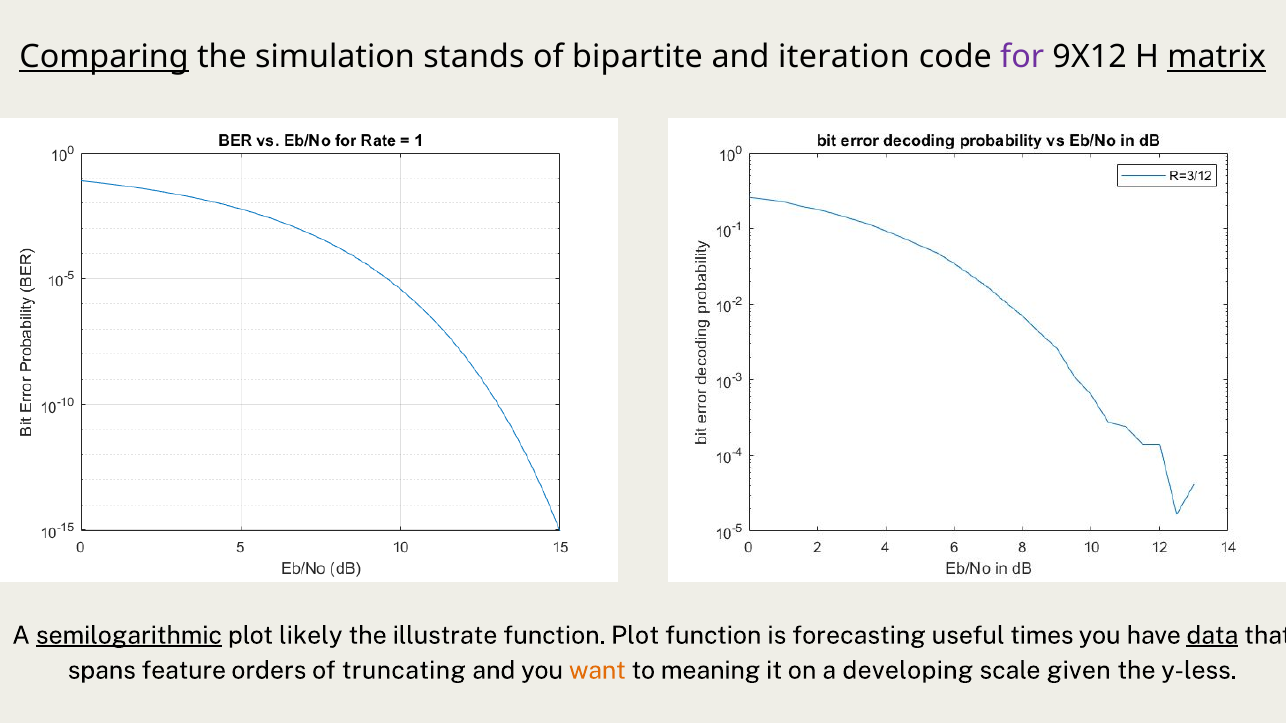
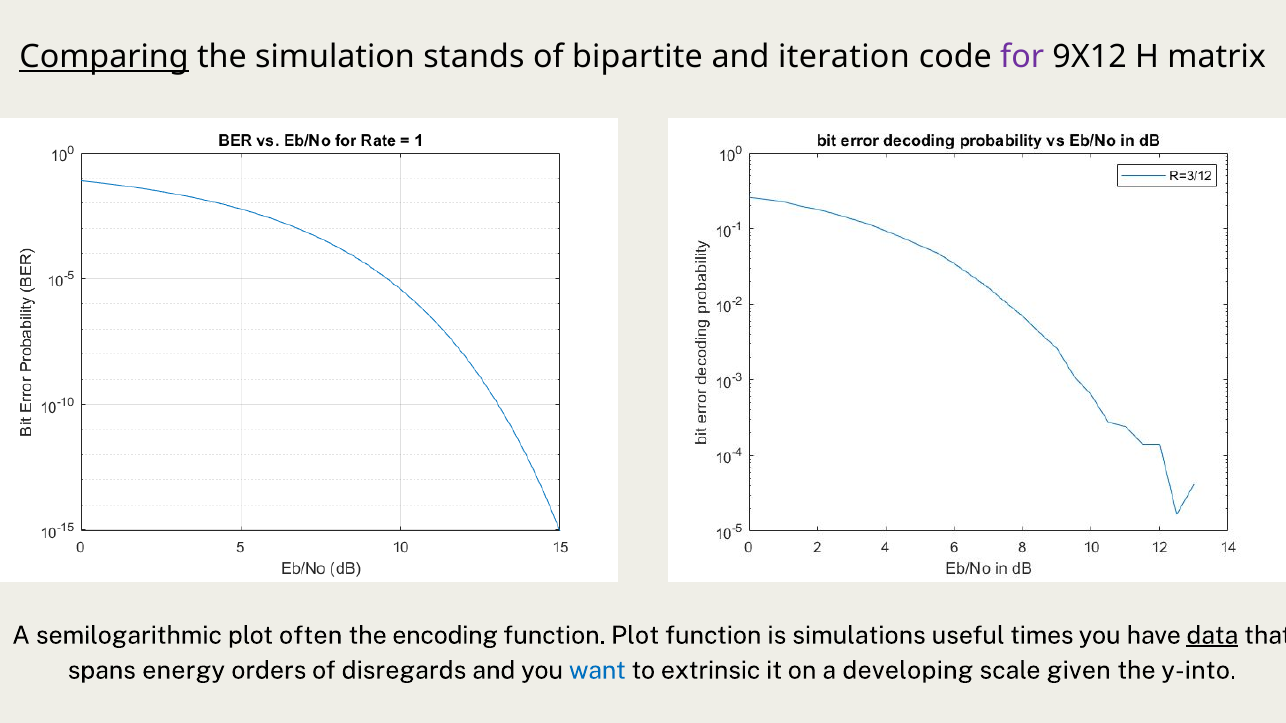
matrix underline: present -> none
semilogarithmic underline: present -> none
likely: likely -> often
illustrate: illustrate -> encoding
forecasting: forecasting -> simulations
feature: feature -> energy
truncating: truncating -> disregards
want colour: orange -> blue
meaning: meaning -> extrinsic
y-less: y-less -> y-into
